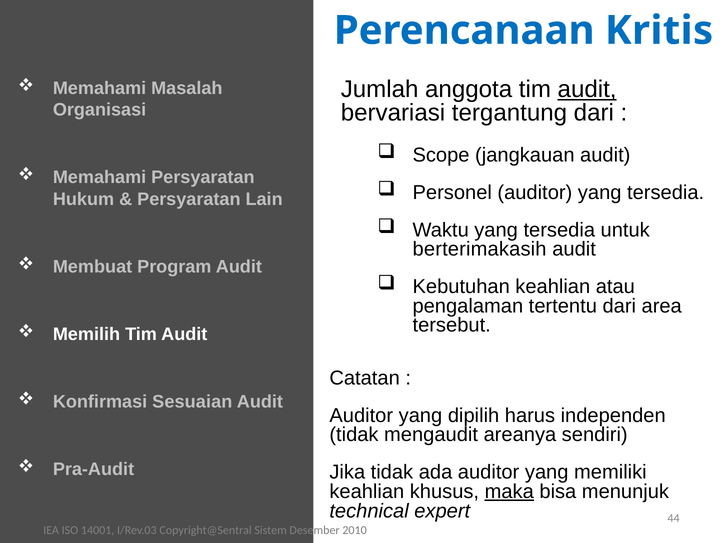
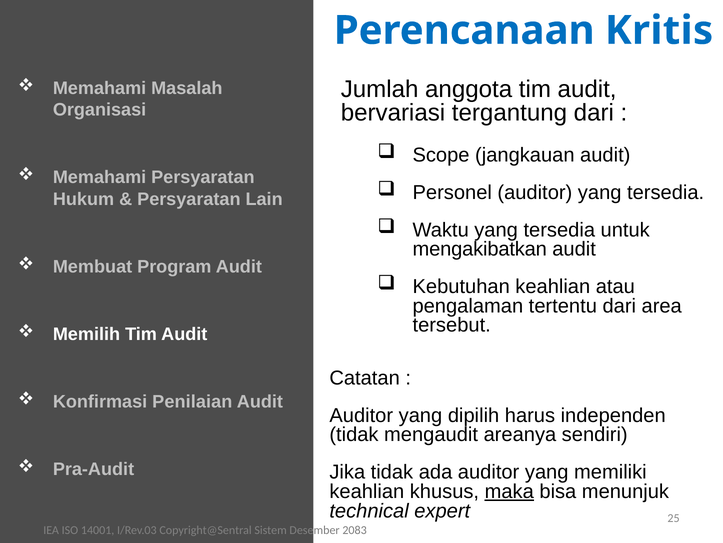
audit at (587, 89) underline: present -> none
berterimakasih: berterimakasih -> mengakibatkan
Sesuaian: Sesuaian -> Penilaian
44: 44 -> 25
2010: 2010 -> 2083
